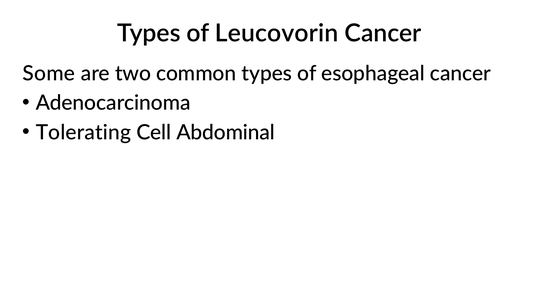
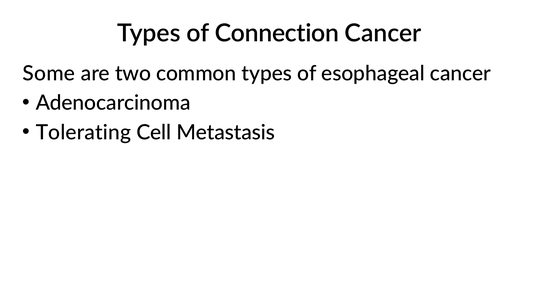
Leucovorin: Leucovorin -> Connection
Abdominal: Abdominal -> Metastasis
